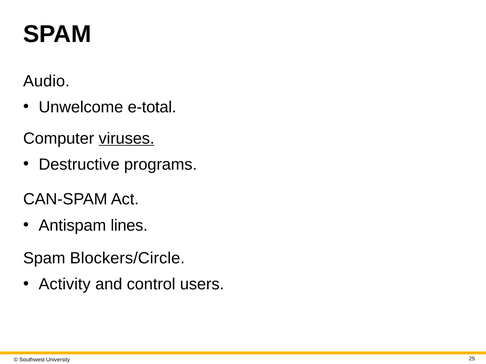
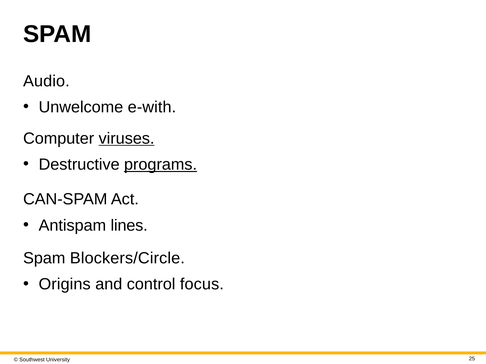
e-total: e-total -> e-with
programs underline: none -> present
Activity: Activity -> Origins
users: users -> focus
